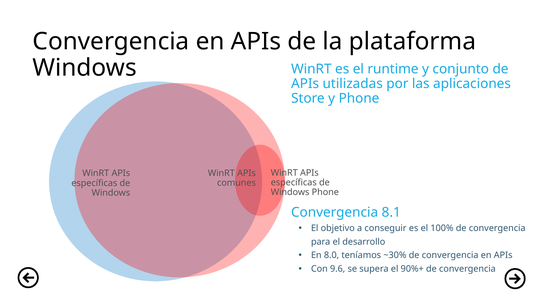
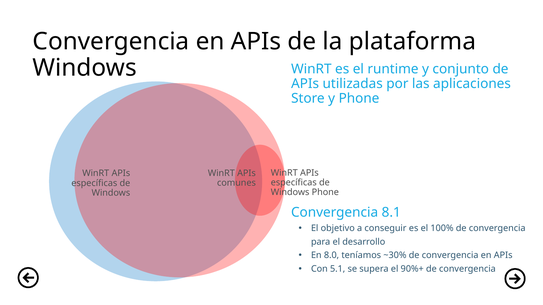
9.6: 9.6 -> 5.1
